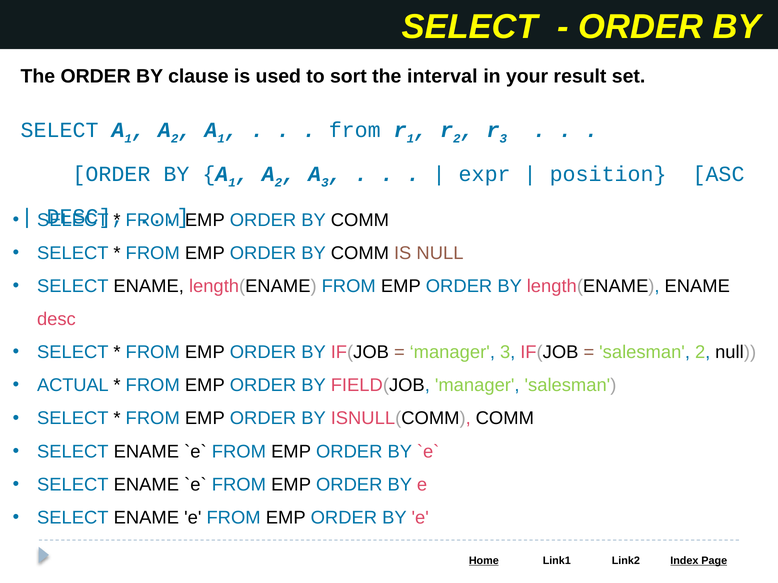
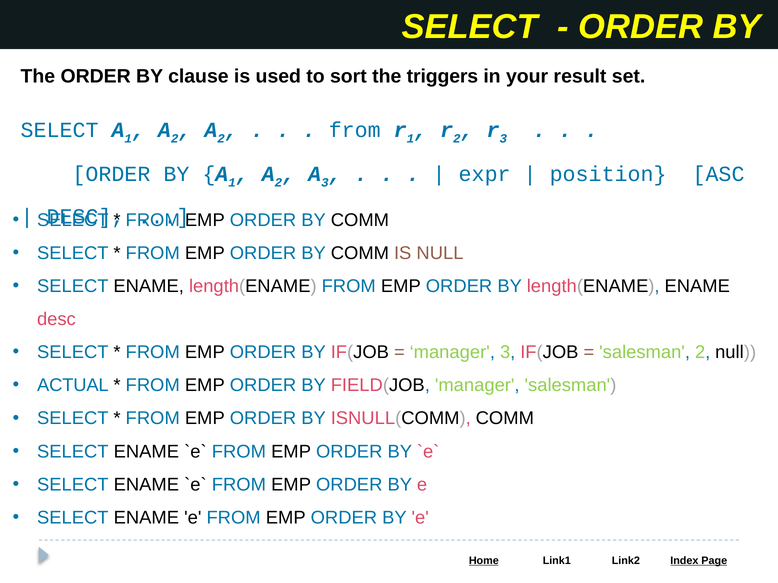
interval: interval -> triggers
1 at (221, 139): 1 -> 2
